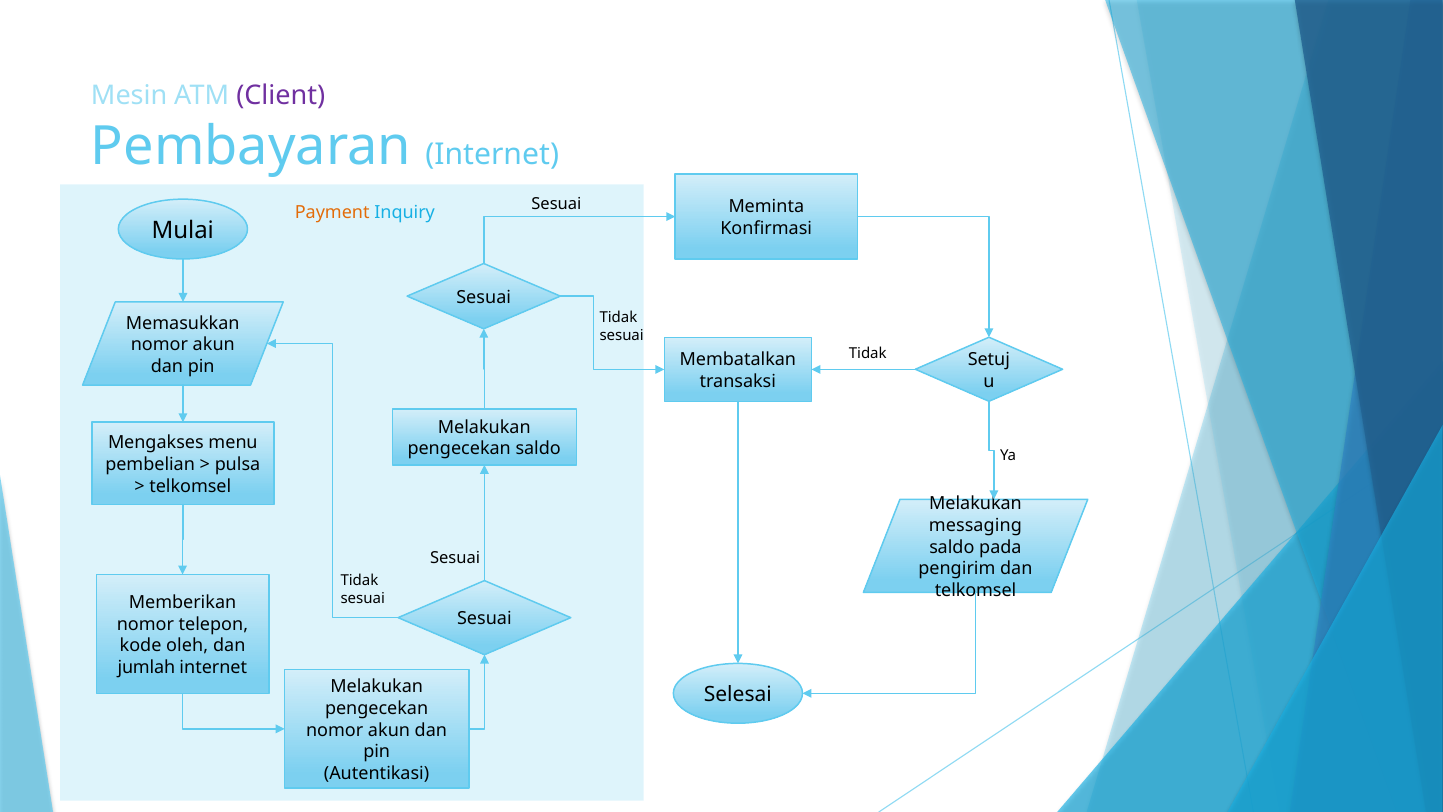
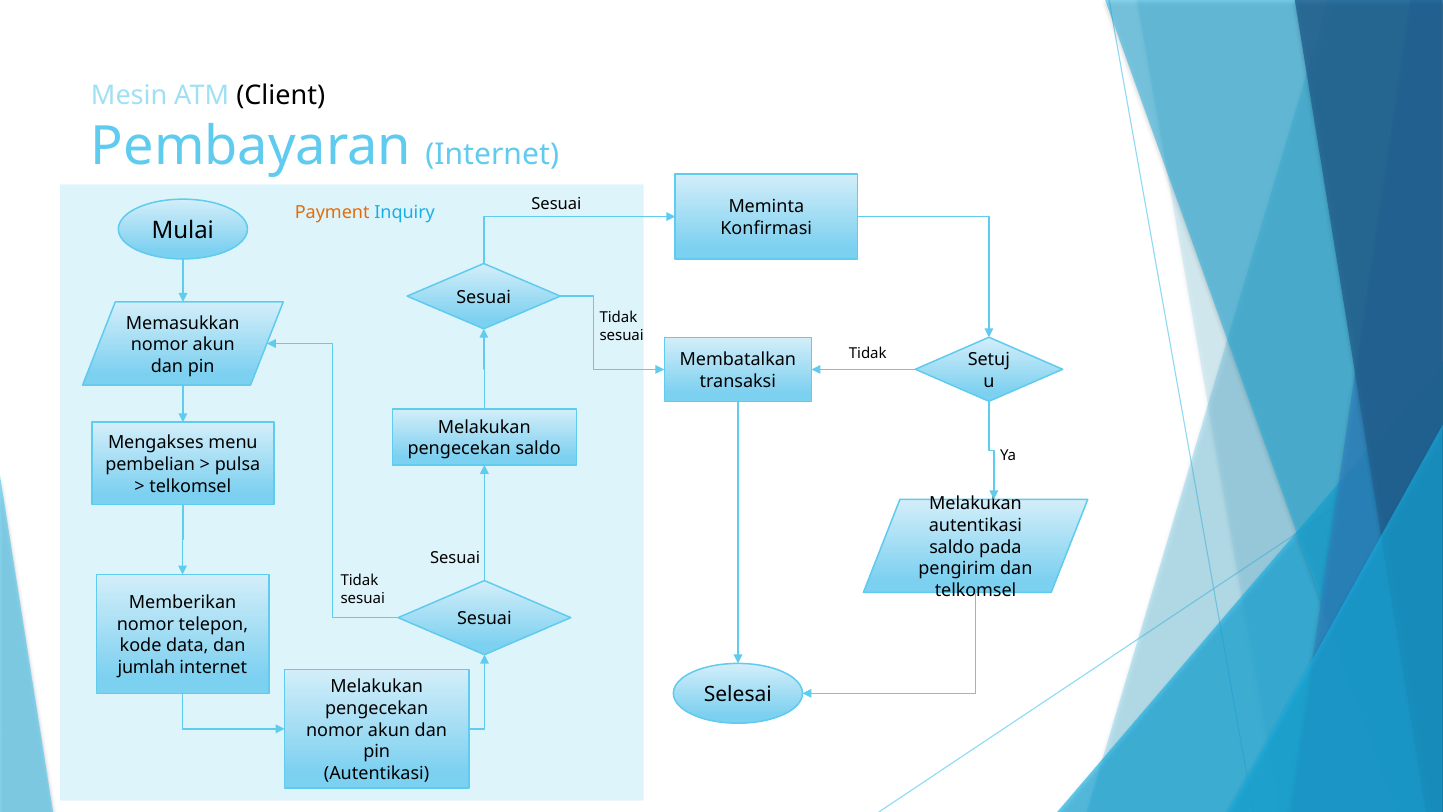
Client colour: purple -> black
messaging at (975, 525): messaging -> autentikasi
oleh: oleh -> data
